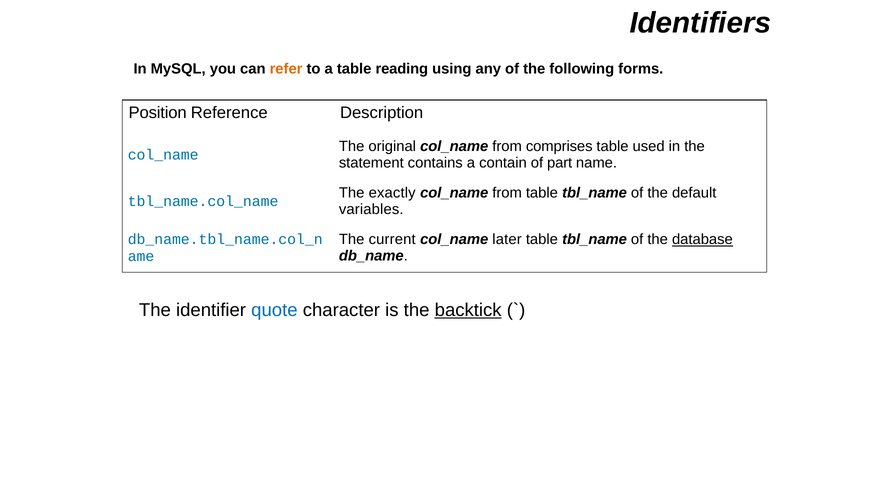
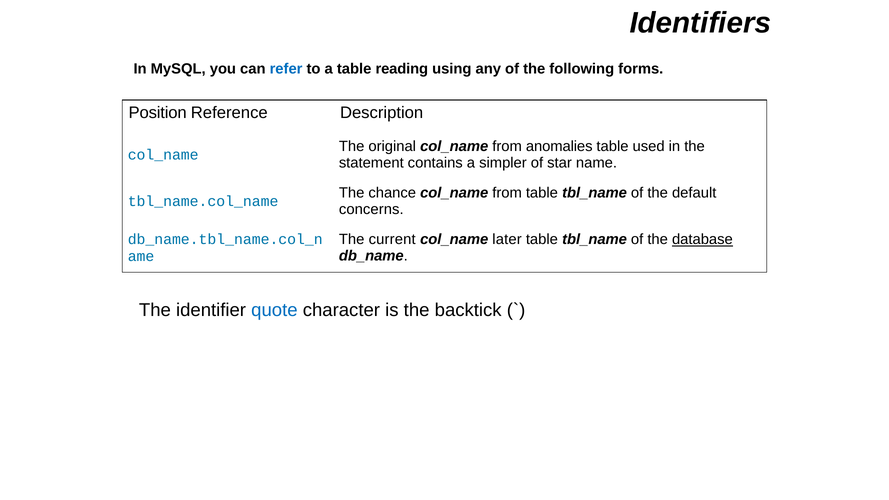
refer colour: orange -> blue
comprises: comprises -> anomalies
contain: contain -> simpler
part: part -> star
exactly: exactly -> chance
variables: variables -> concerns
backtick underline: present -> none
